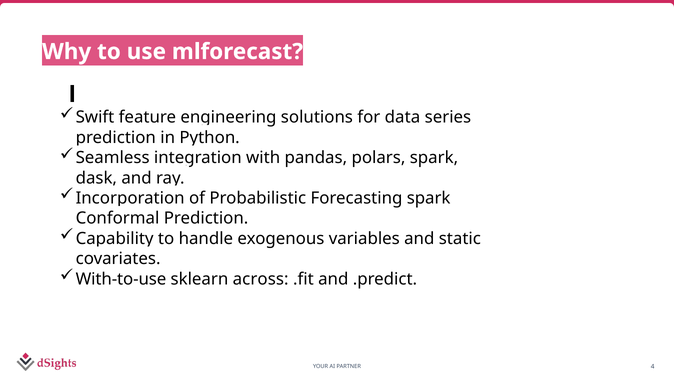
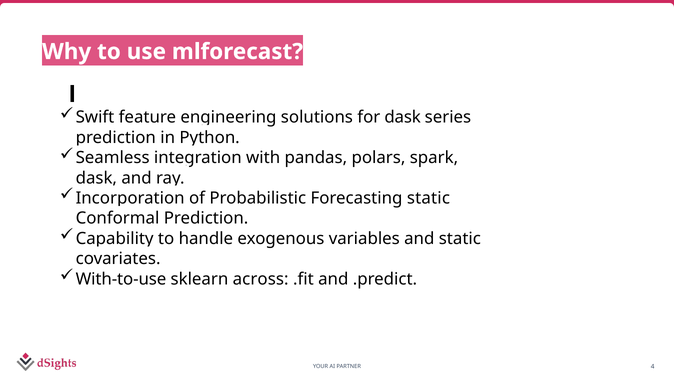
for data: data -> dask
Forecasting spark: spark -> static
